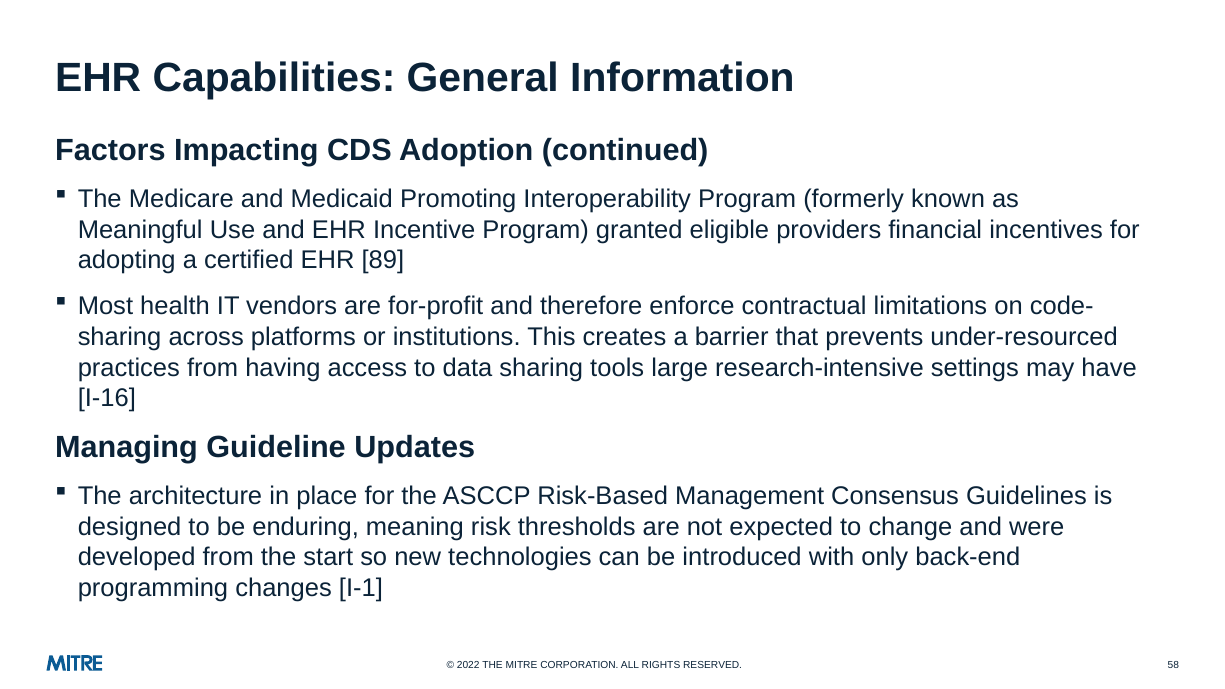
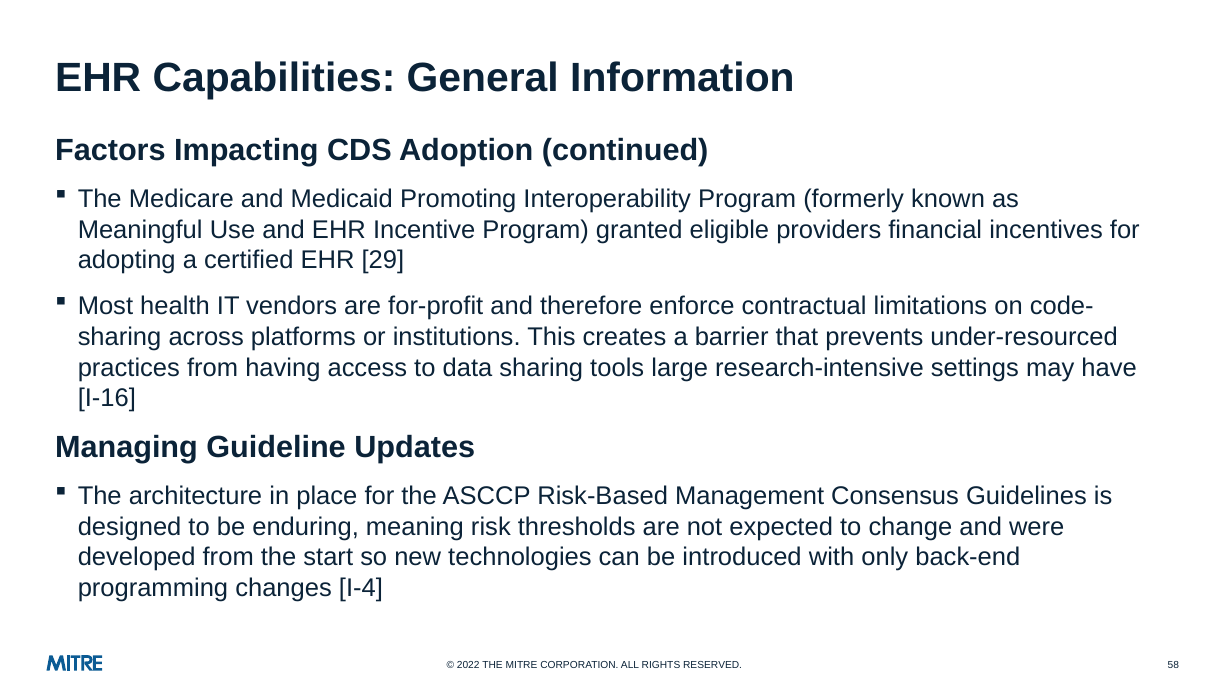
89: 89 -> 29
I-1: I-1 -> I-4
